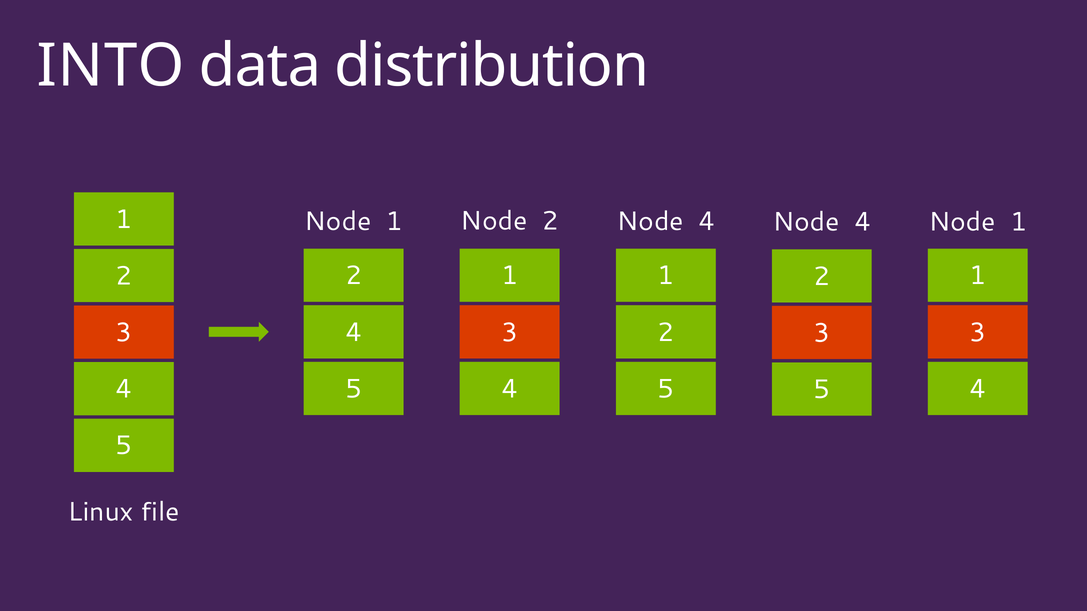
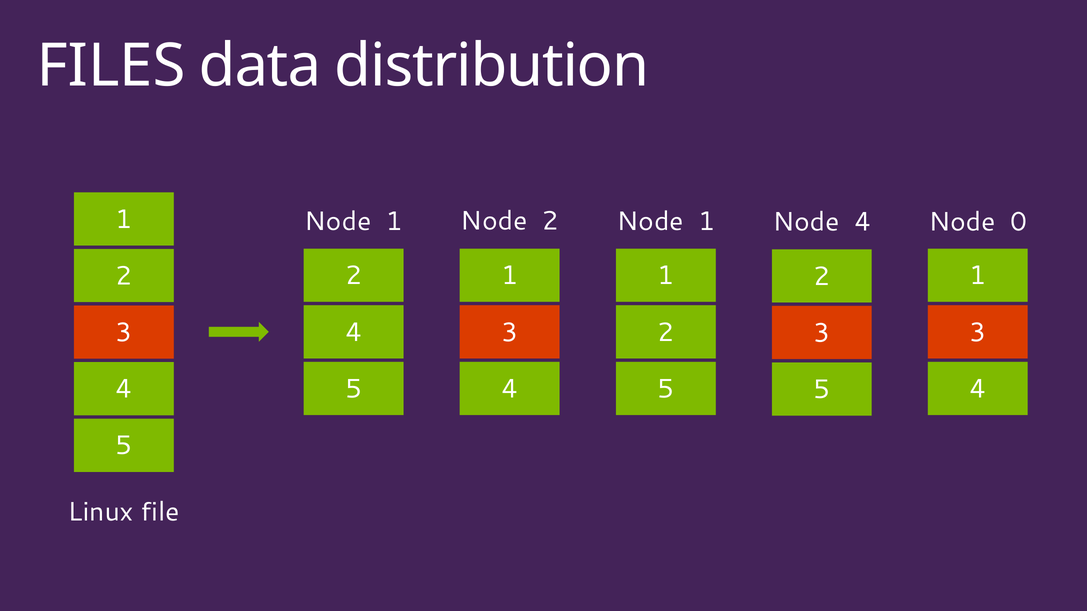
INTO: INTO -> FILES
2 Node 4: 4 -> 1
Node 4 Node 1: 1 -> 0
